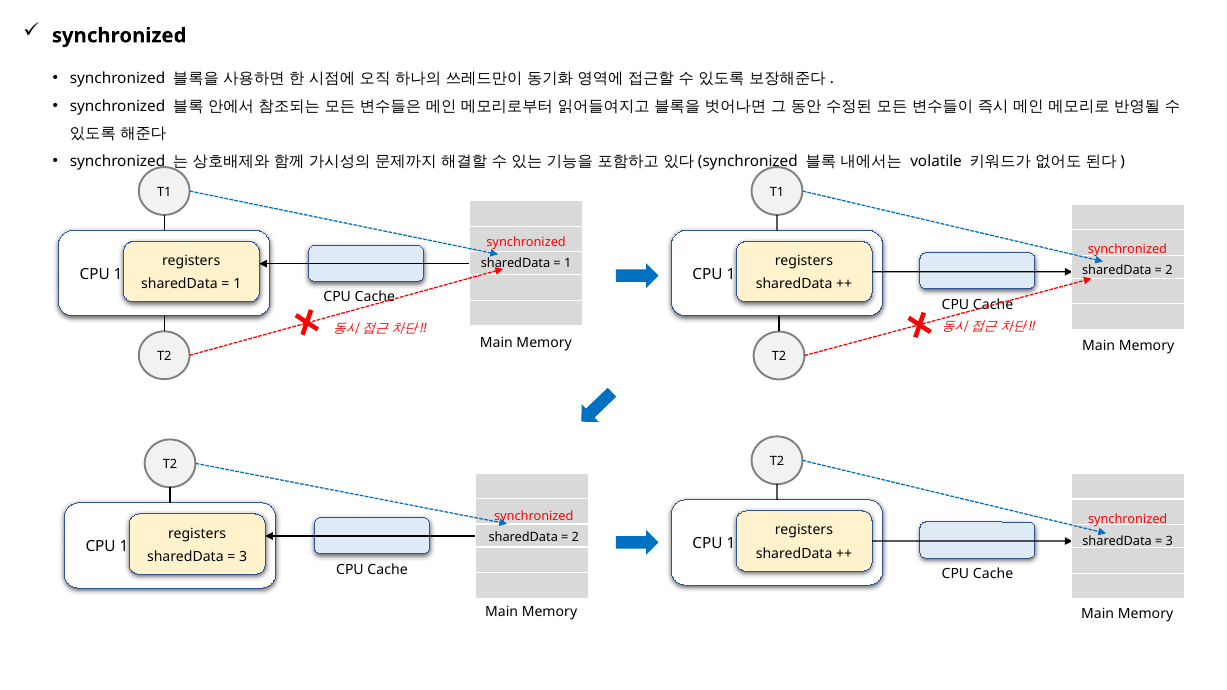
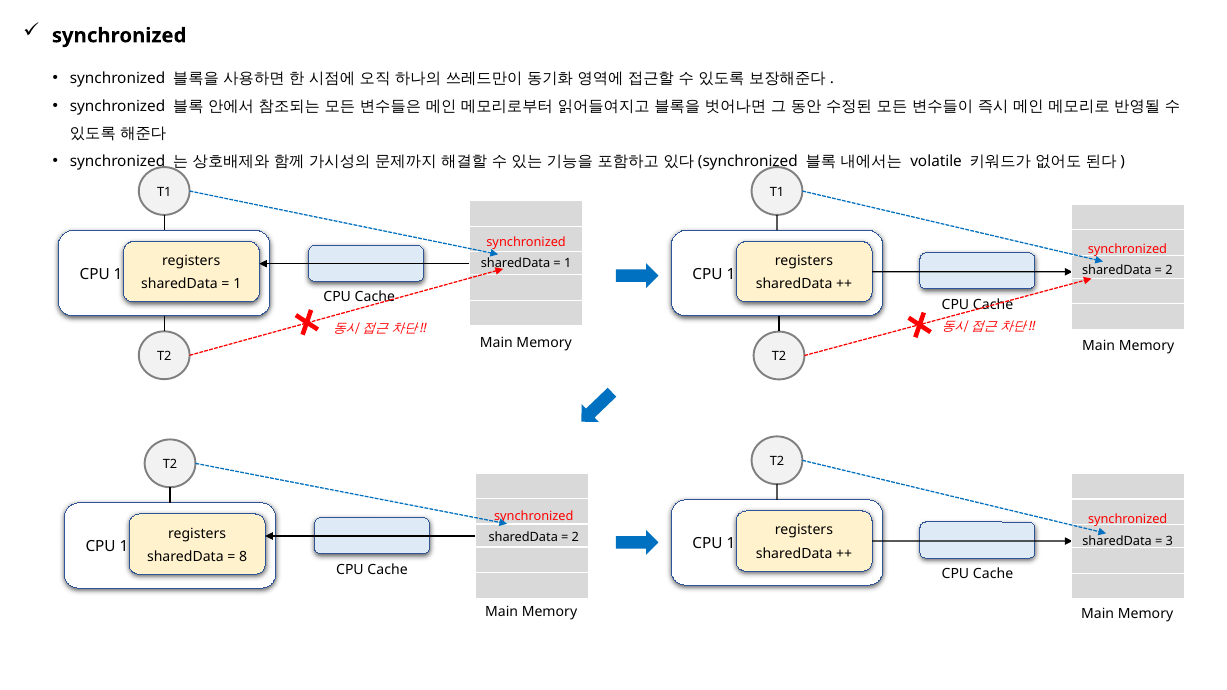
3 at (243, 557): 3 -> 8
